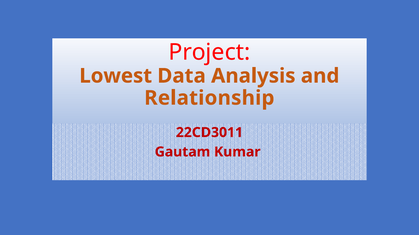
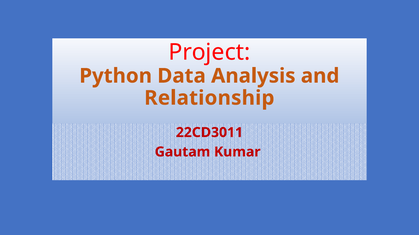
Lowest: Lowest -> Python
